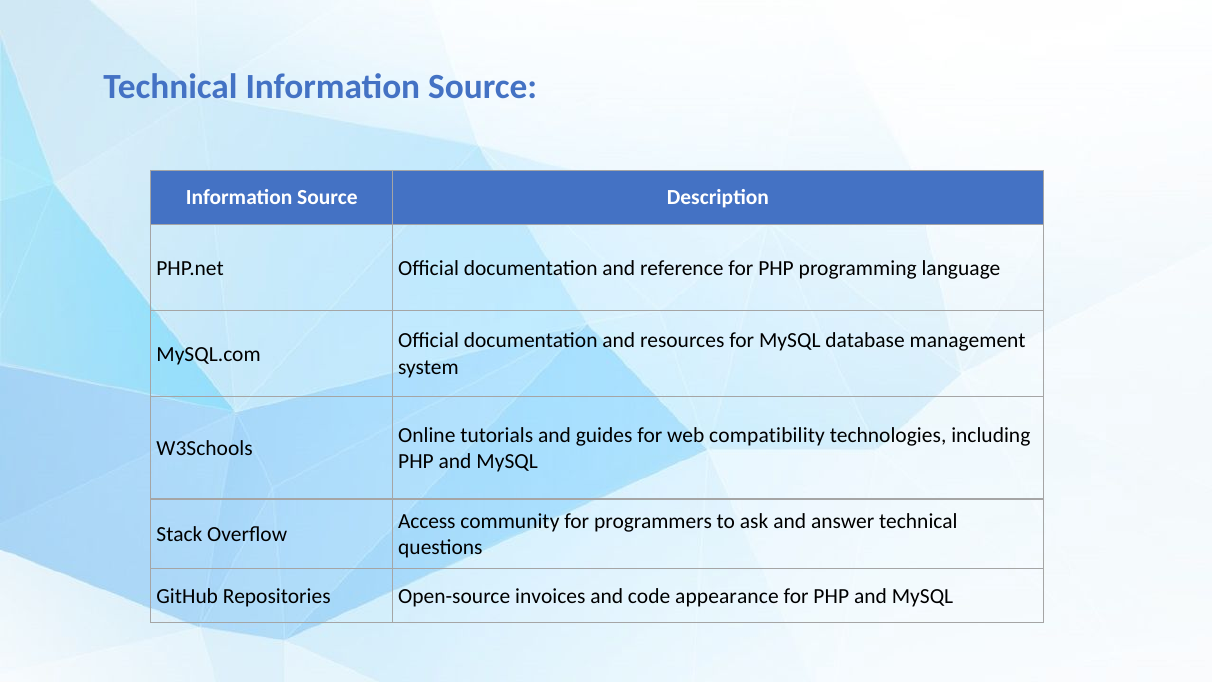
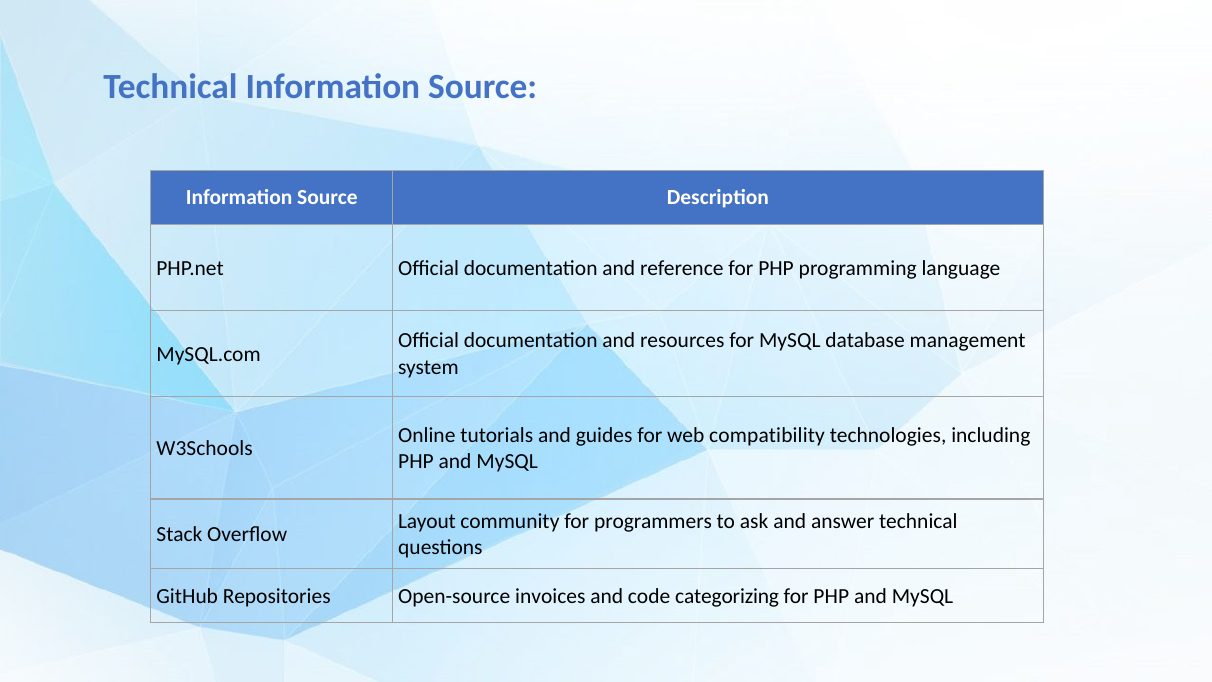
Access: Access -> Layout
appearance: appearance -> categorizing
